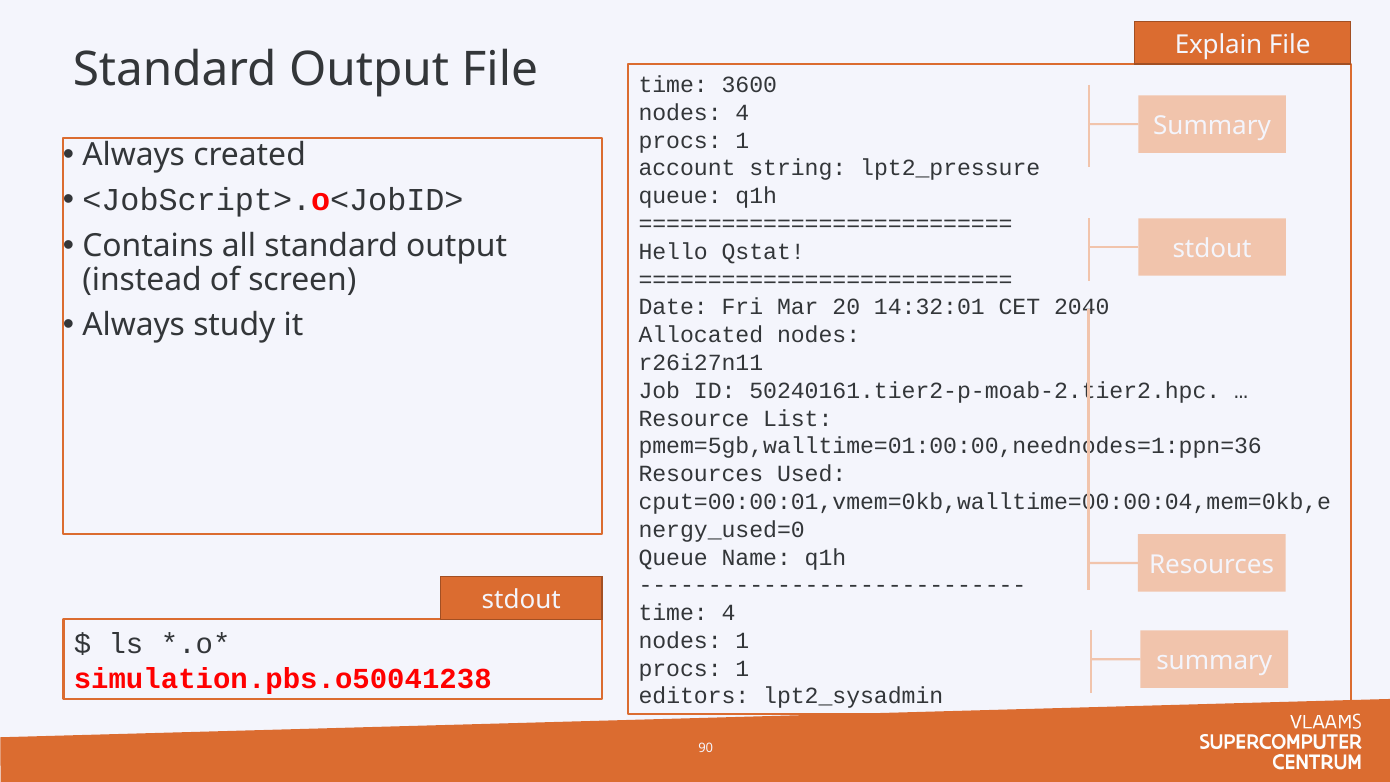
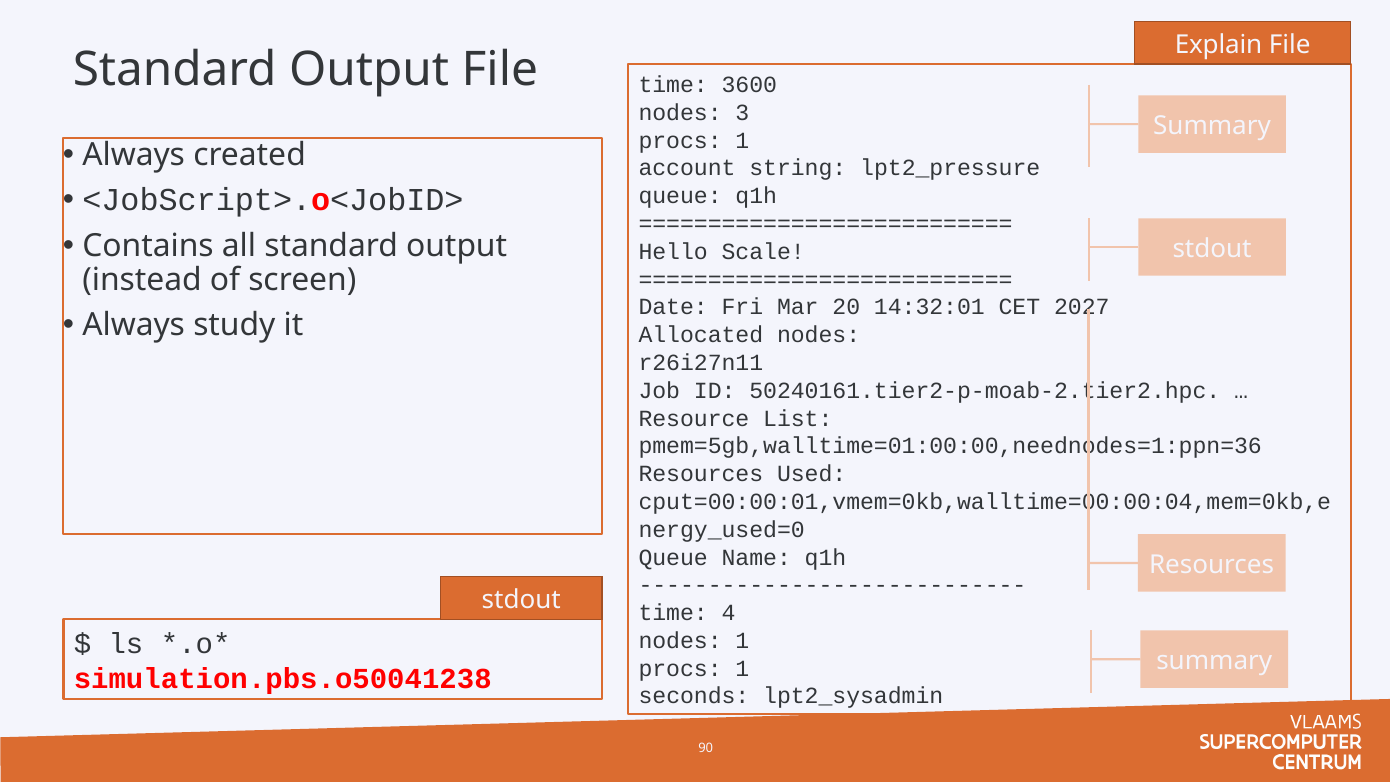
nodes 4: 4 -> 3
Qstat: Qstat -> Scale
2040: 2040 -> 2027
editors: editors -> seconds
